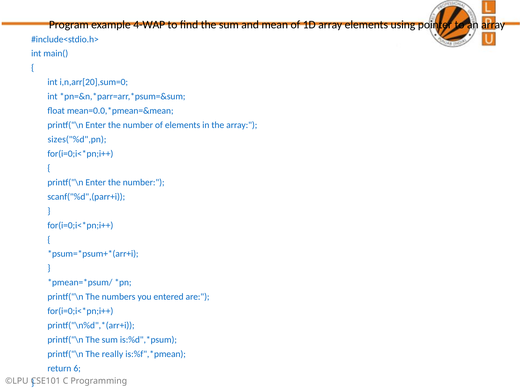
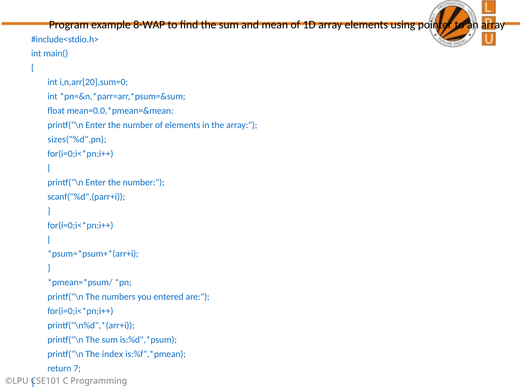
4-WAP: 4-WAP -> 8-WAP
really: really -> index
6: 6 -> 7
